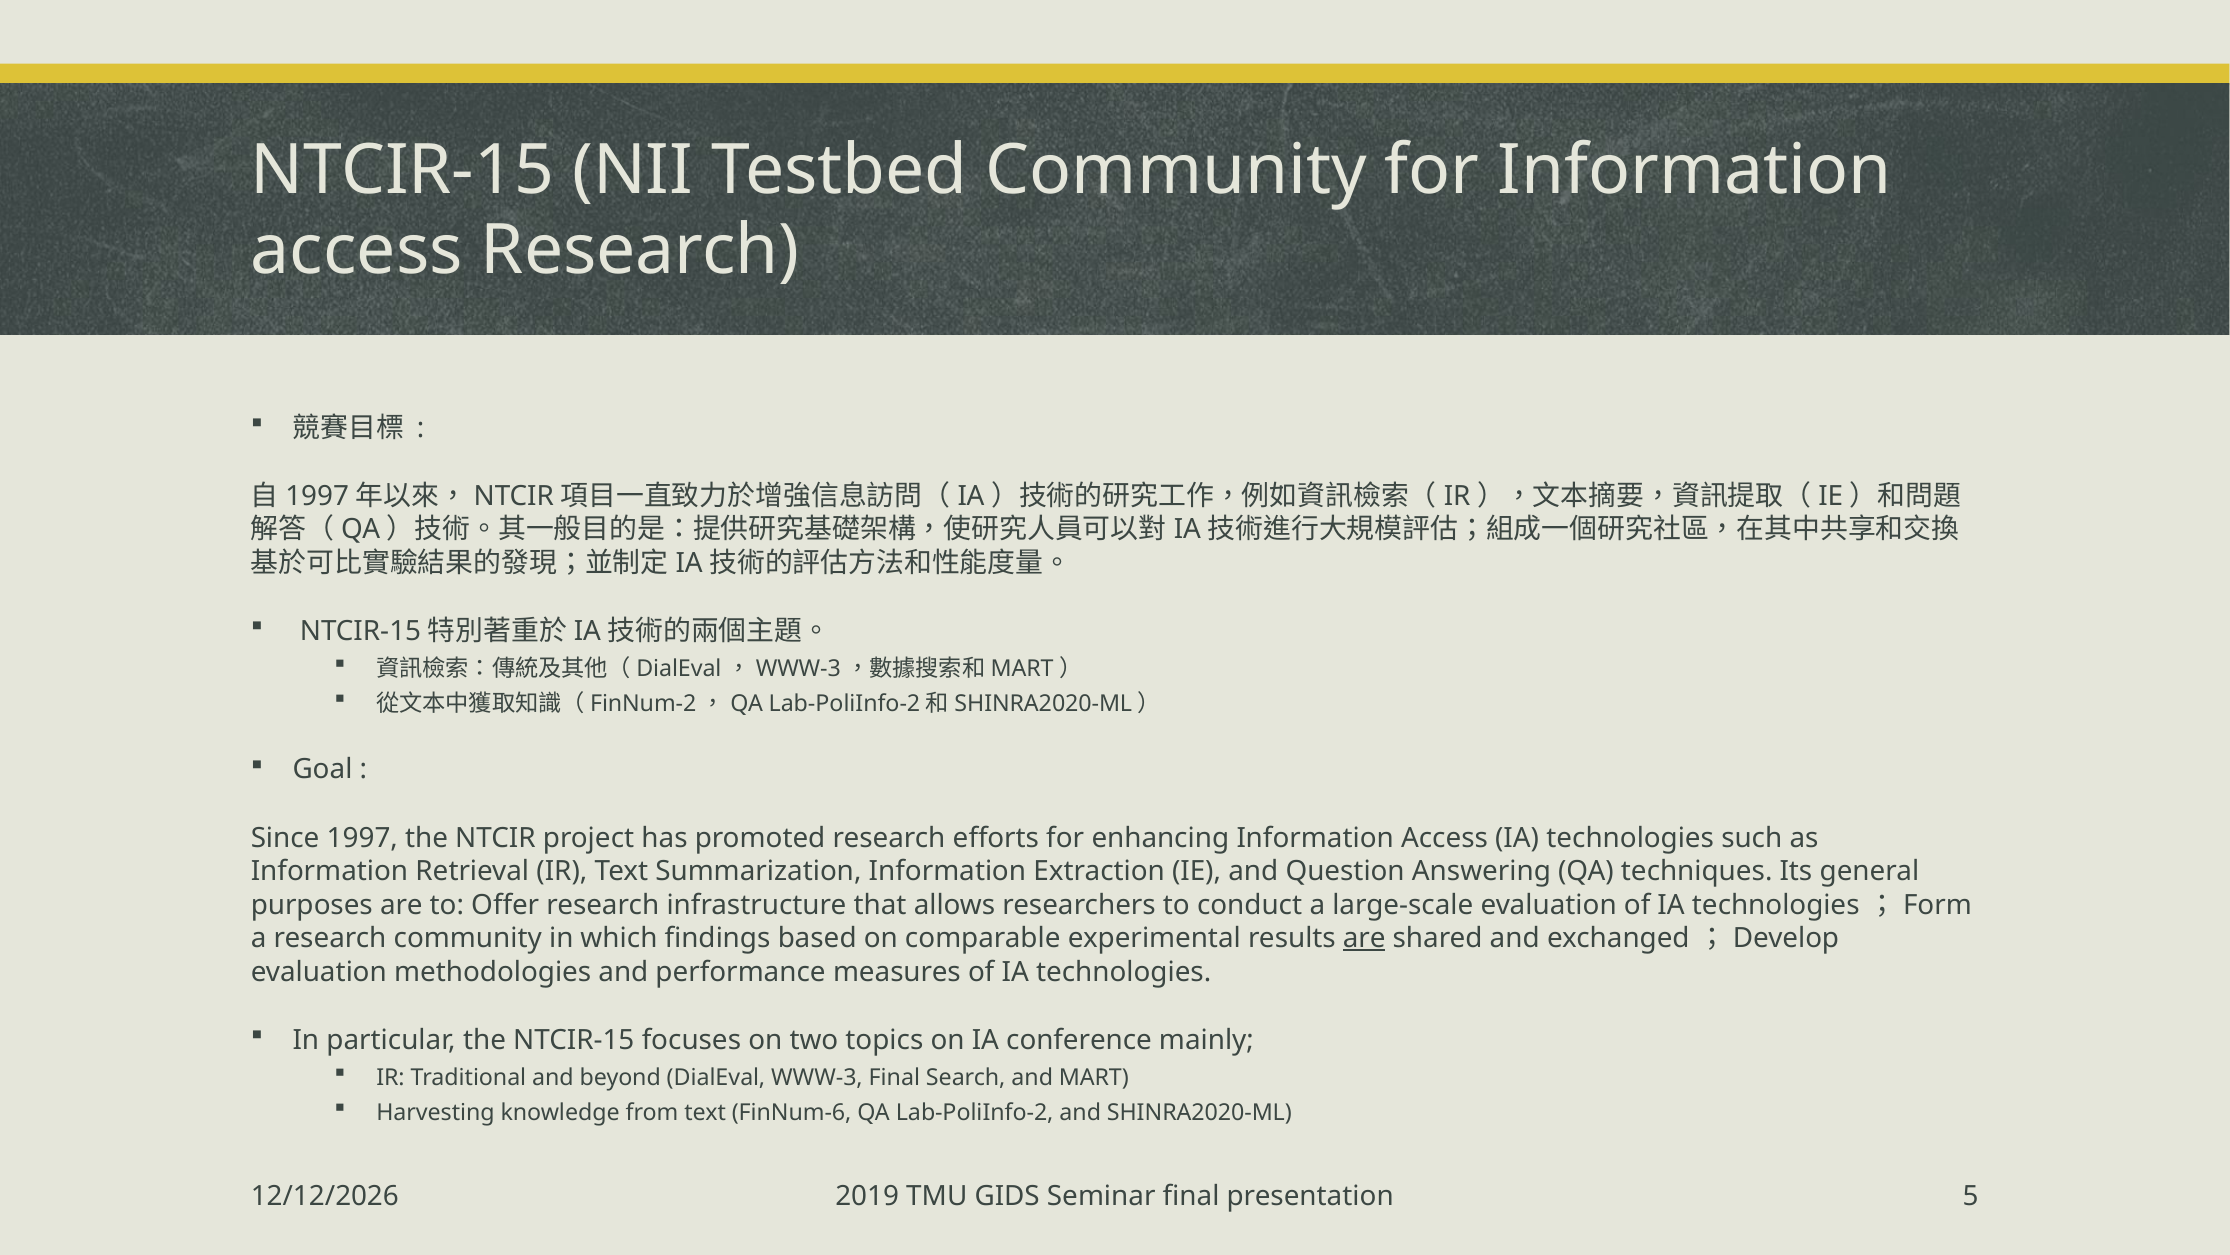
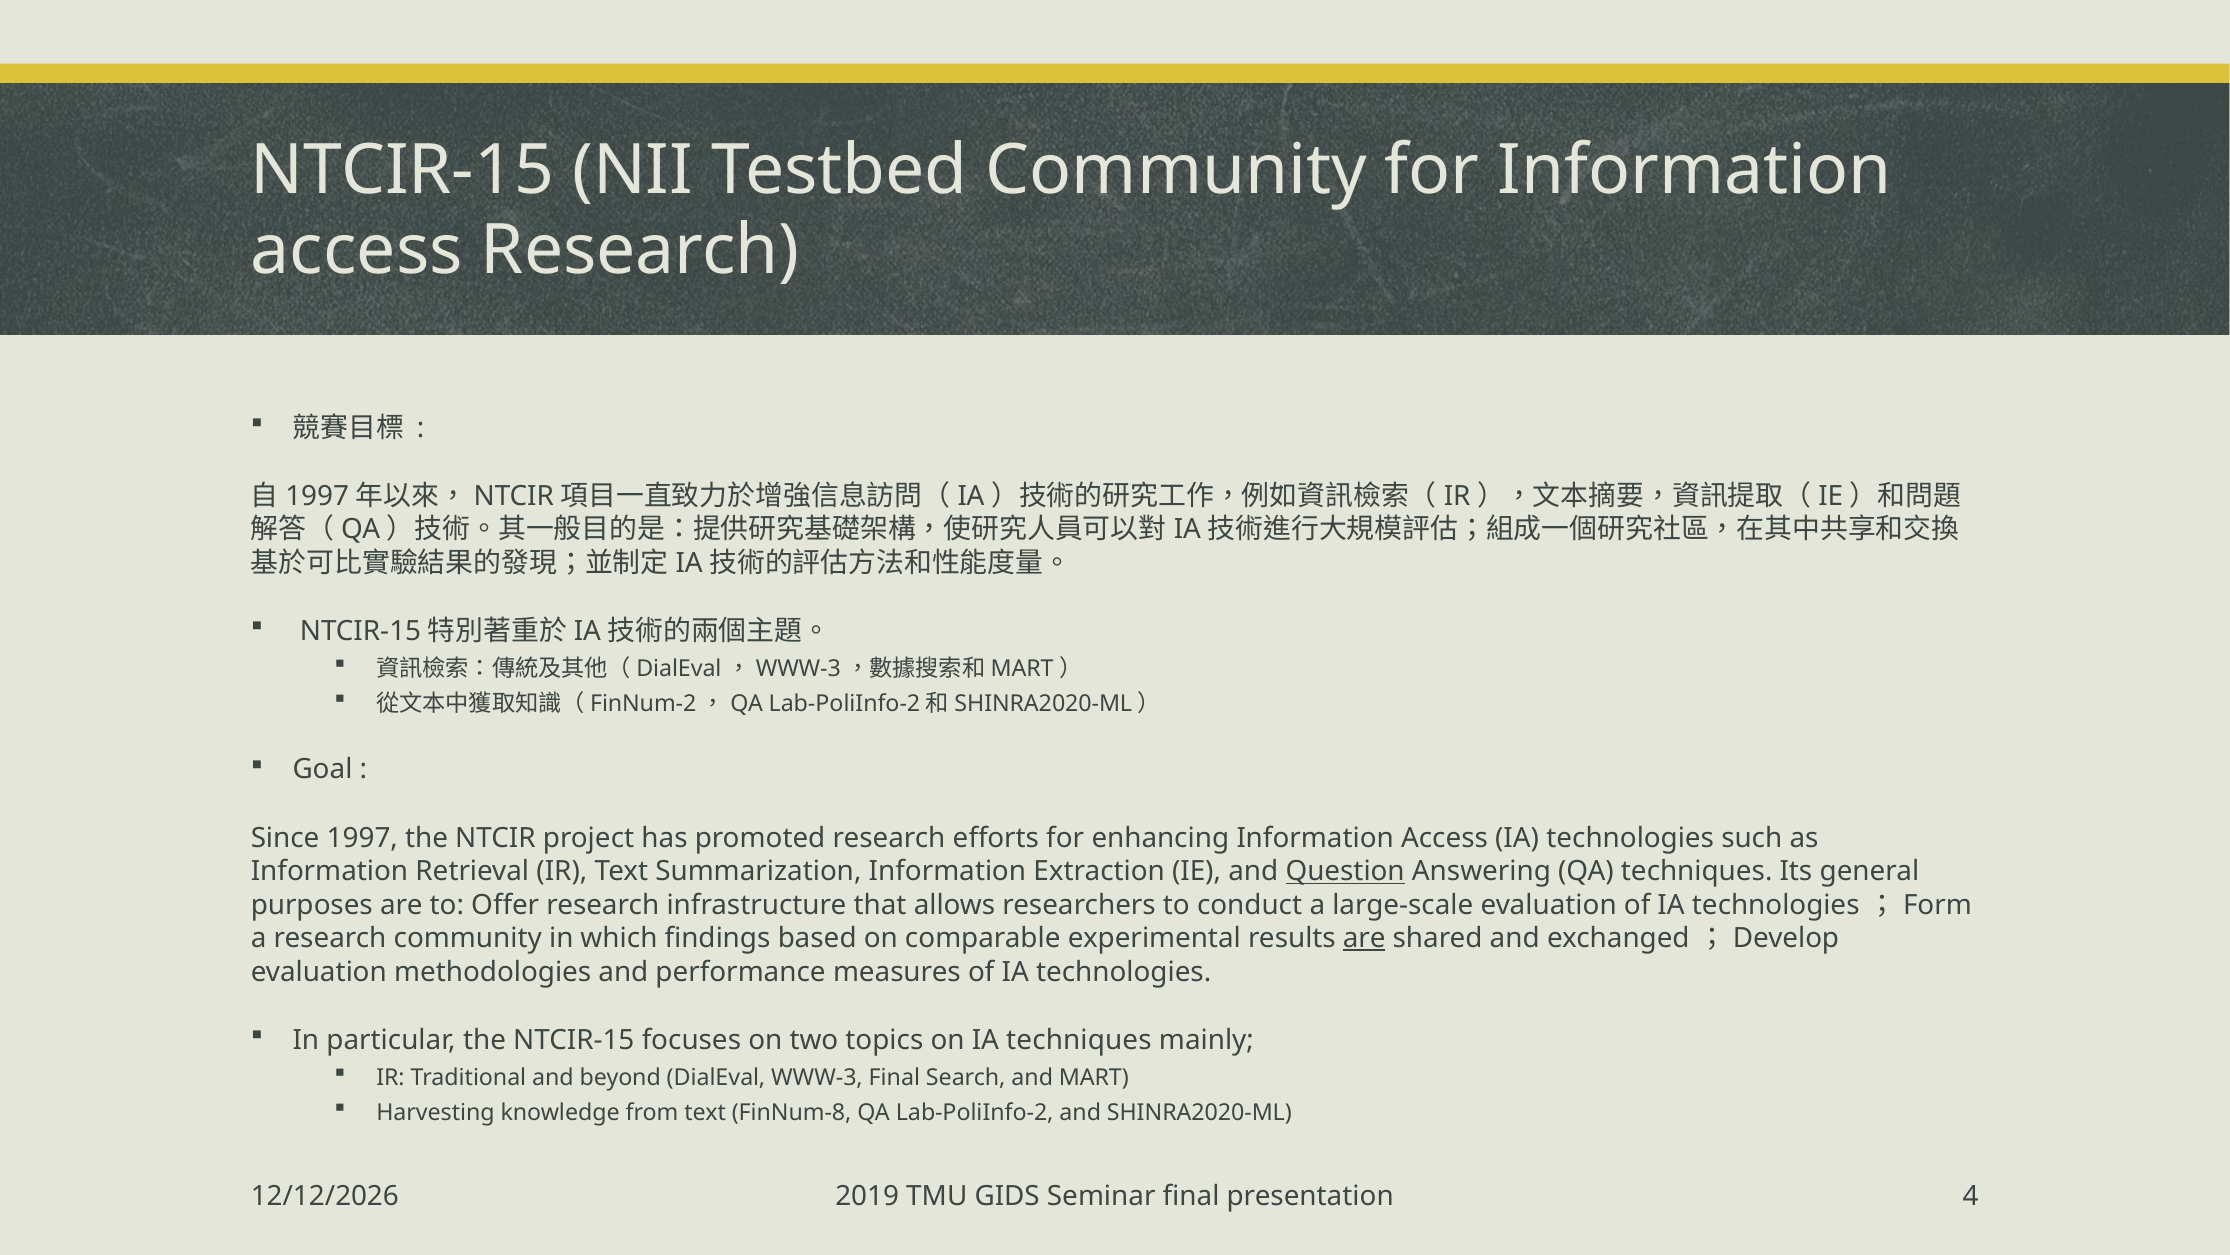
Question underline: none -> present
IA conference: conference -> techniques
FinNum-6: FinNum-6 -> FinNum-8
5: 5 -> 4
